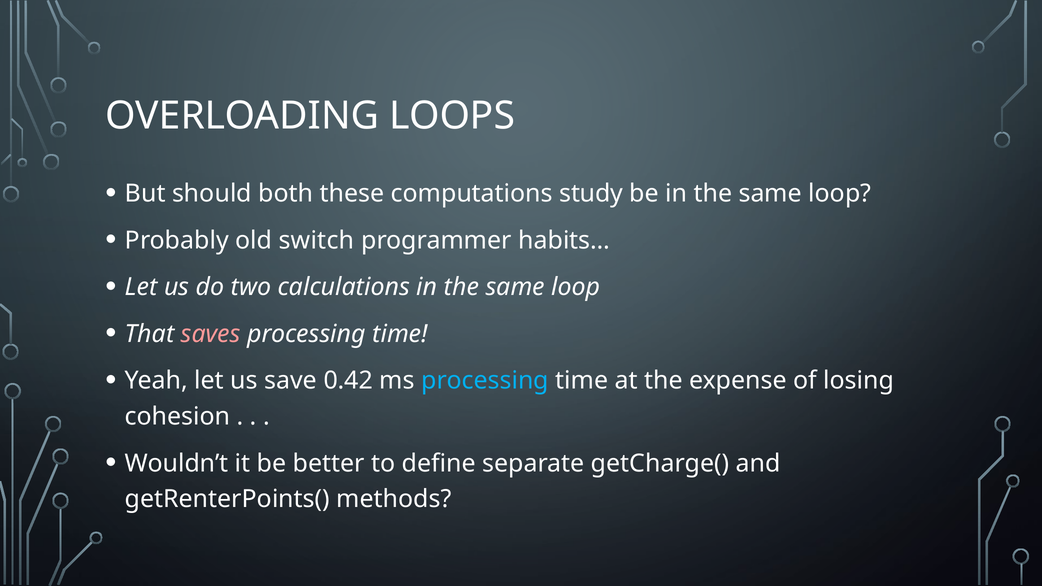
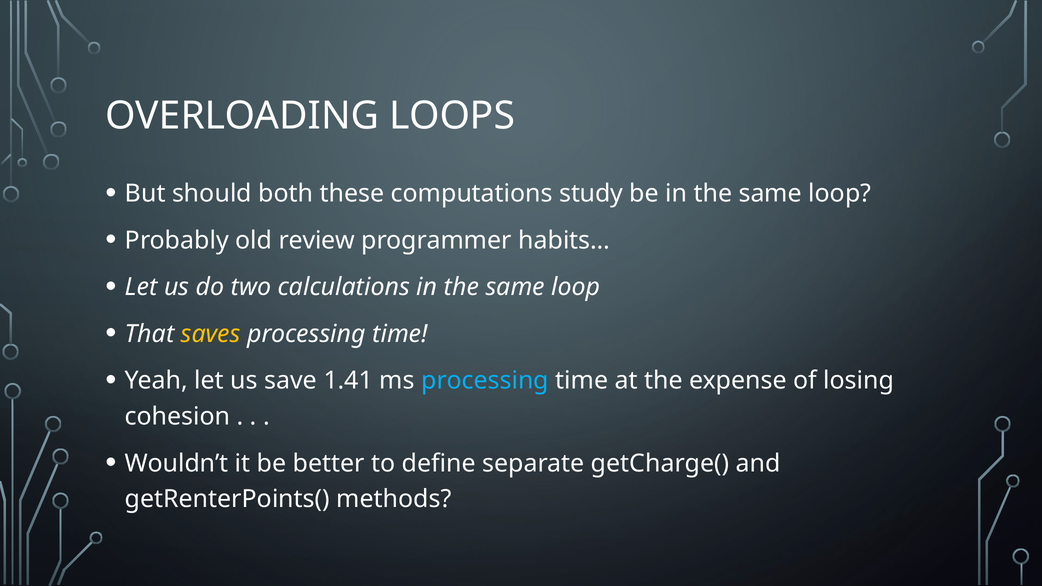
switch: switch -> review
saves colour: pink -> yellow
0.42: 0.42 -> 1.41
